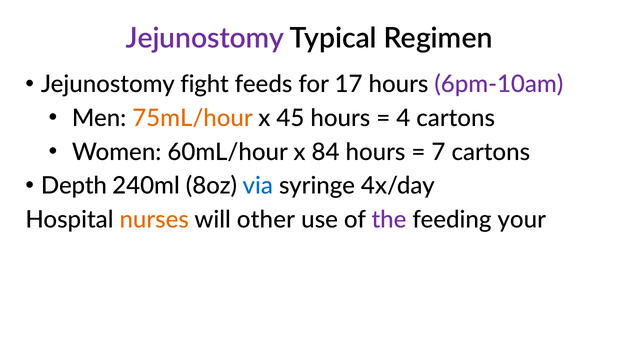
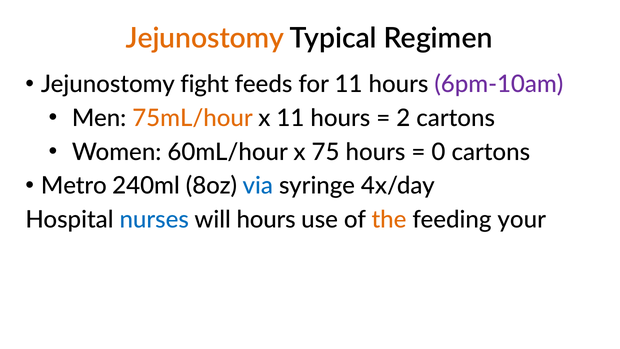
Jejunostomy at (205, 38) colour: purple -> orange
for 17: 17 -> 11
x 45: 45 -> 11
4: 4 -> 2
84: 84 -> 75
7: 7 -> 0
Depth: Depth -> Metro
nurses colour: orange -> blue
will other: other -> hours
the colour: purple -> orange
